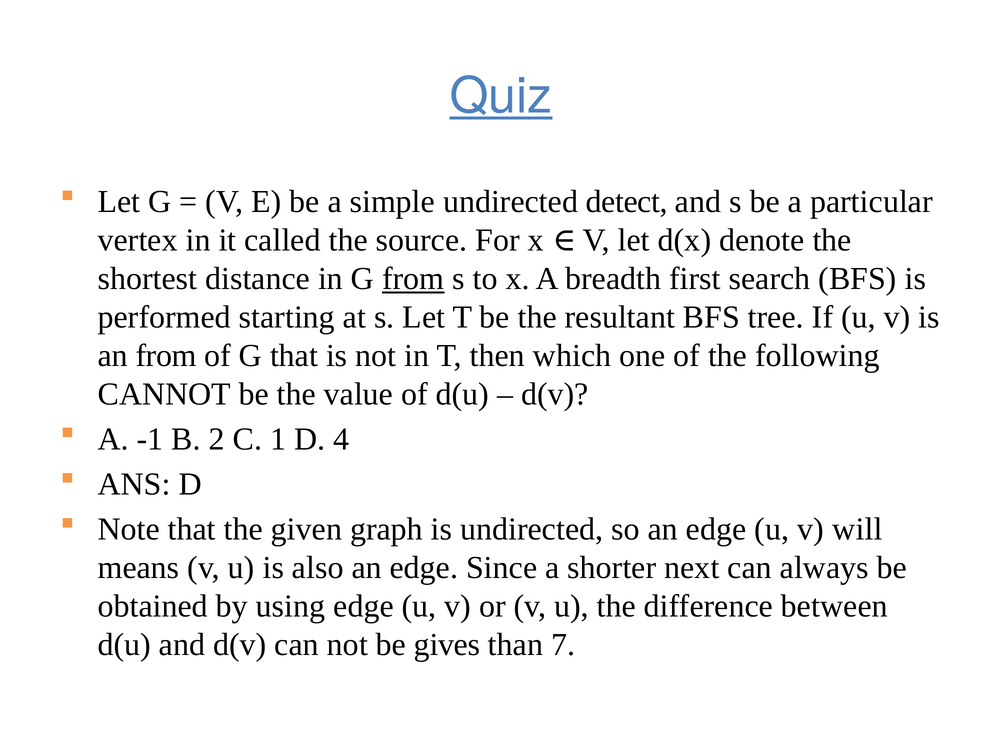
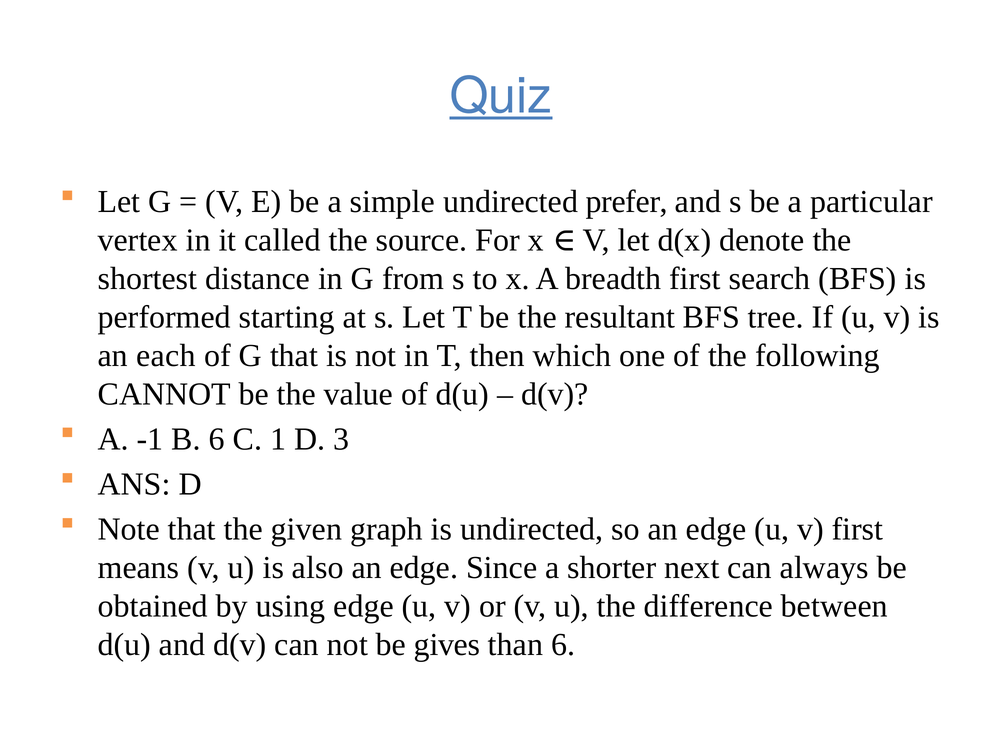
detect: detect -> prefer
from at (413, 279) underline: present -> none
an from: from -> each
B 2: 2 -> 6
4: 4 -> 3
v will: will -> first
than 7: 7 -> 6
